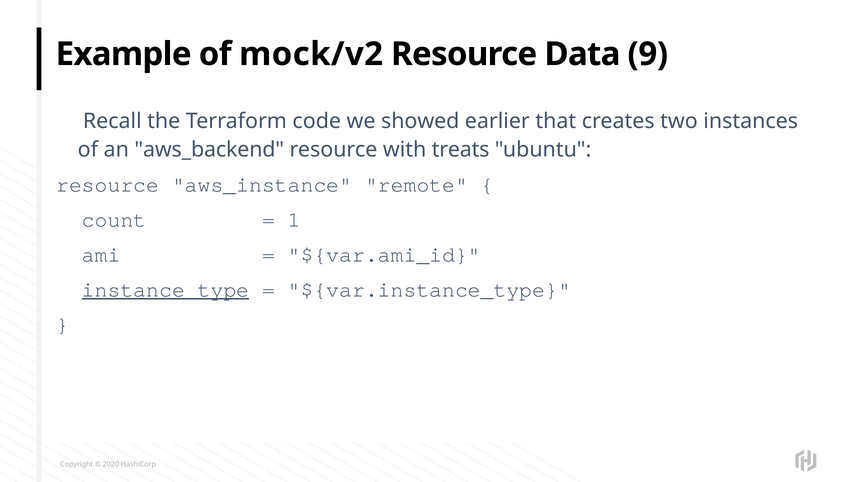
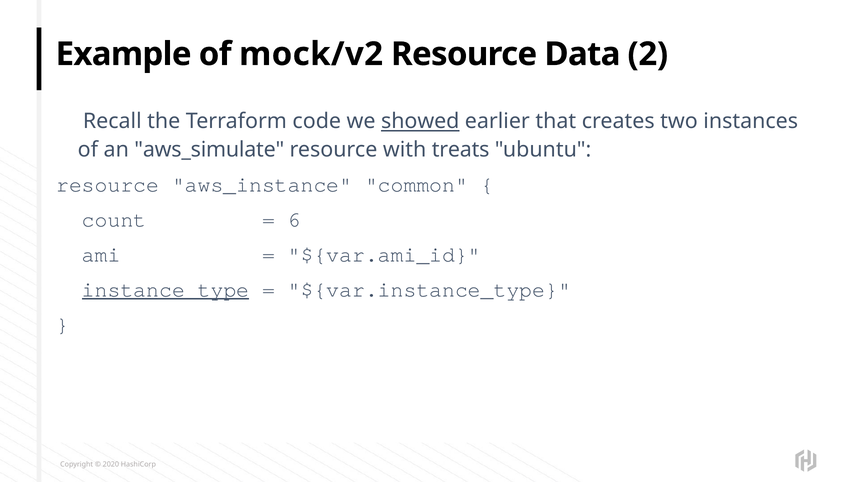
9: 9 -> 2
showed underline: none -> present
aws_backend: aws_backend -> aws_simulate
remote: remote -> common
1: 1 -> 6
